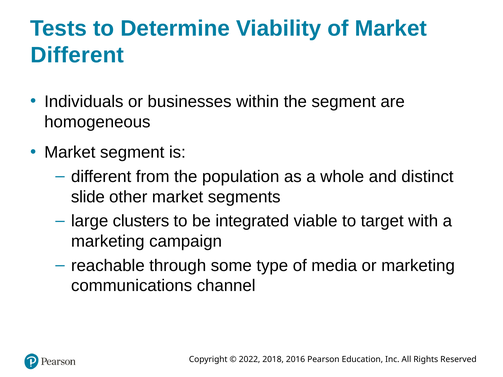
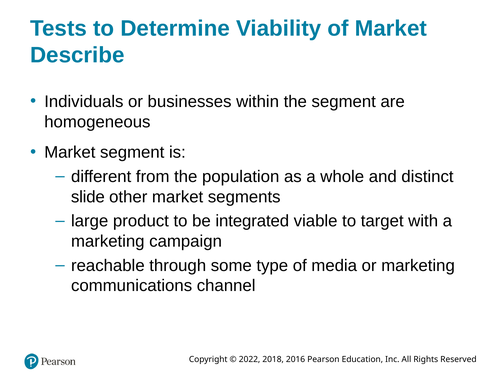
Different at (77, 55): Different -> Describe
clusters: clusters -> product
